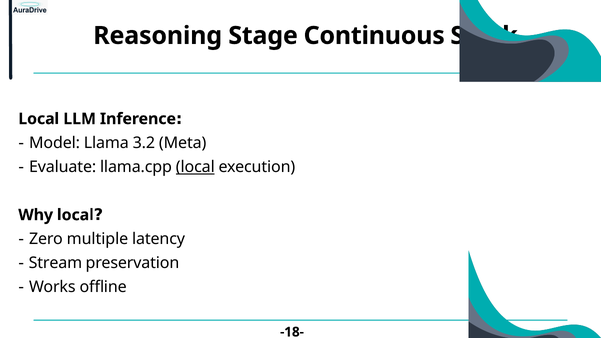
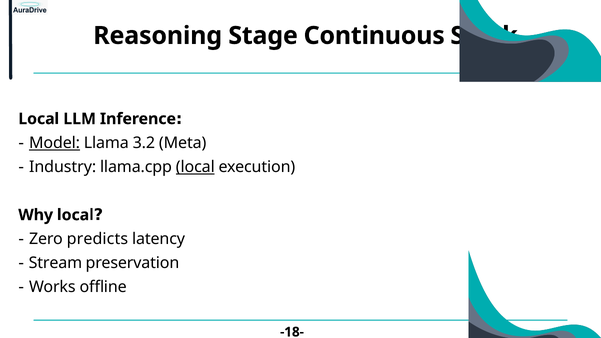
Model underline: none -> present
Evaluate: Evaluate -> Industry
multiple: multiple -> predicts
